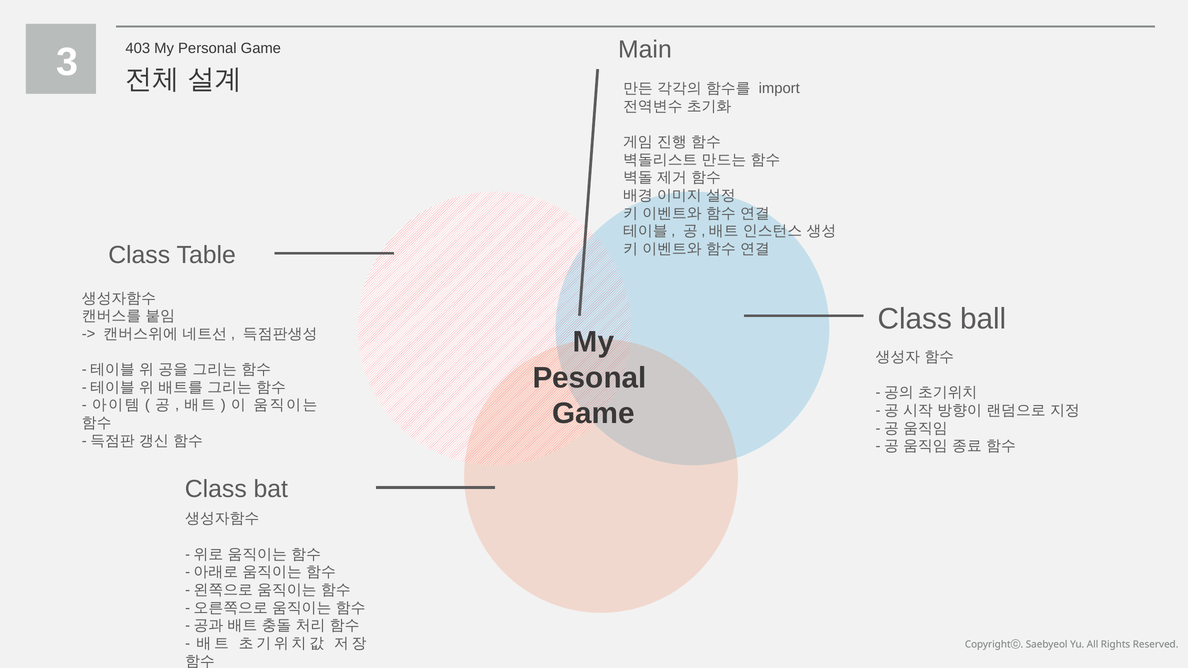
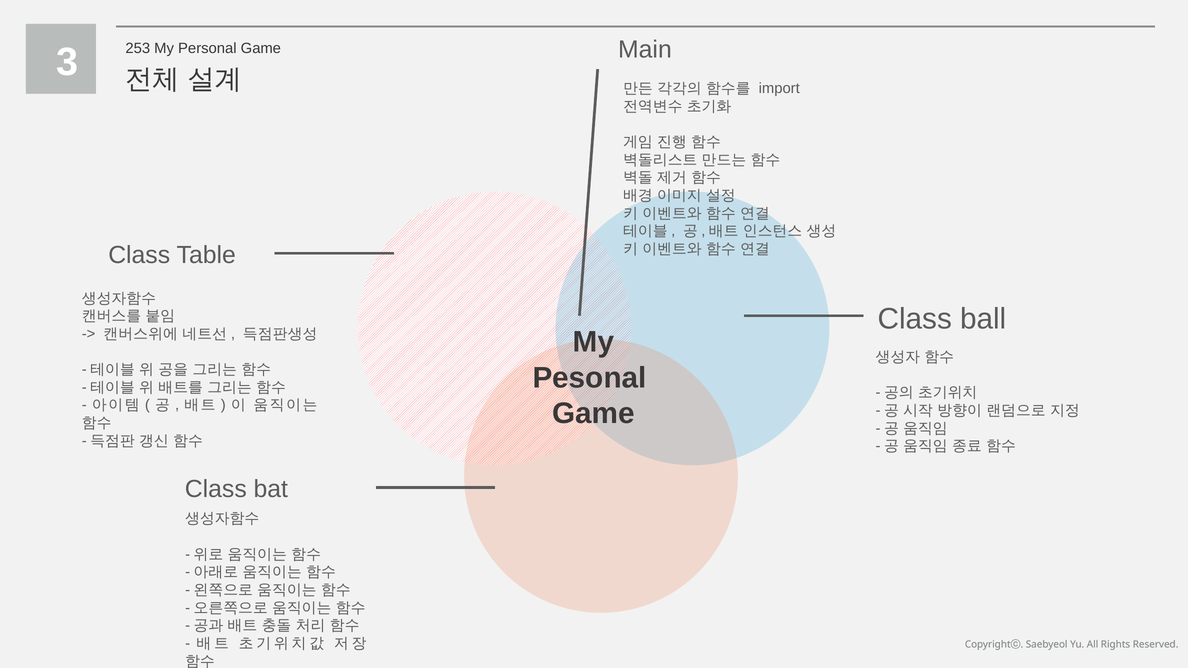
403: 403 -> 253
